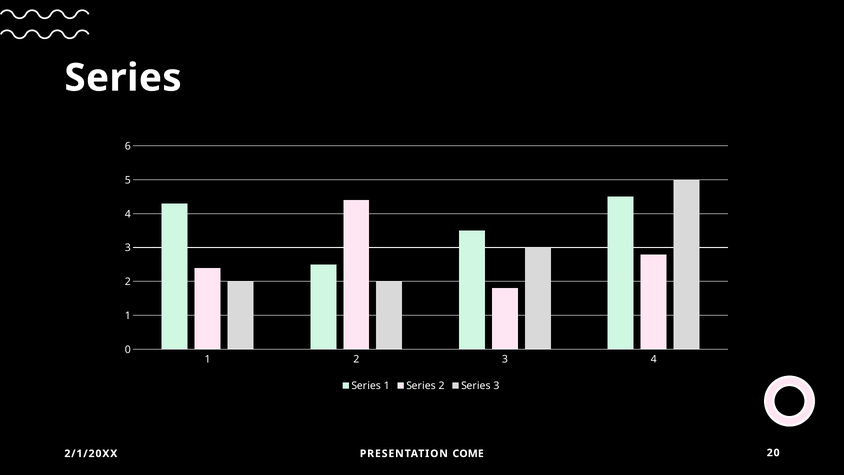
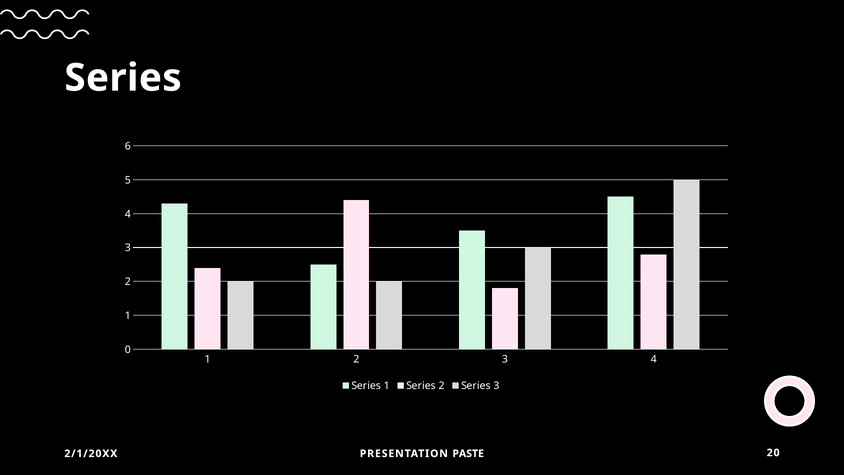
COME: COME -> PASTE
